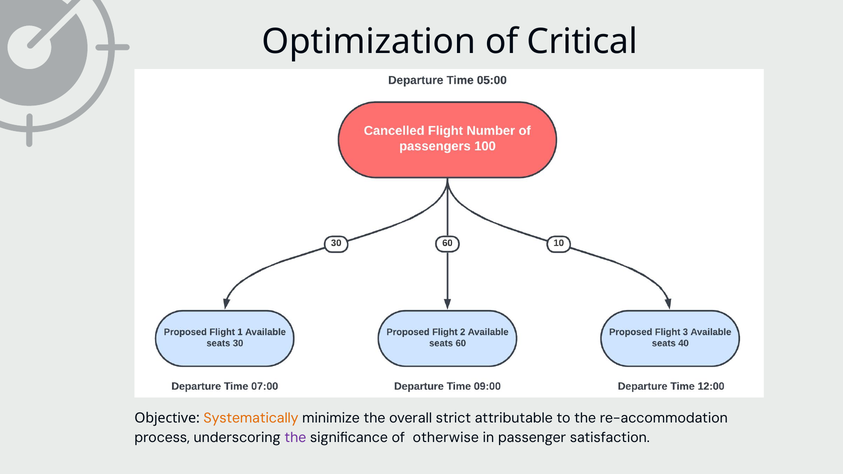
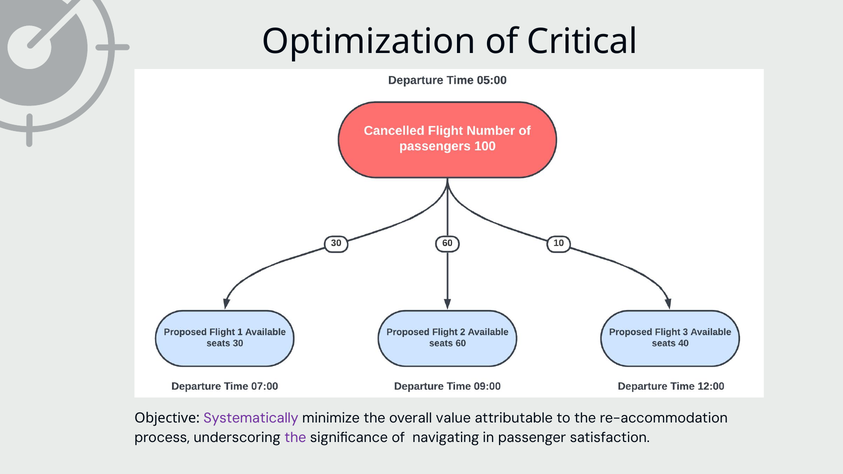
Systematically colour: orange -> purple
strict: strict -> value
otherwise: otherwise -> navigating
